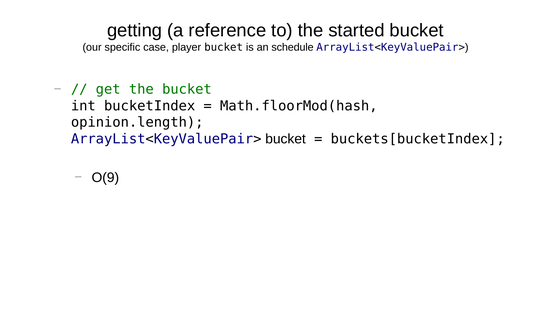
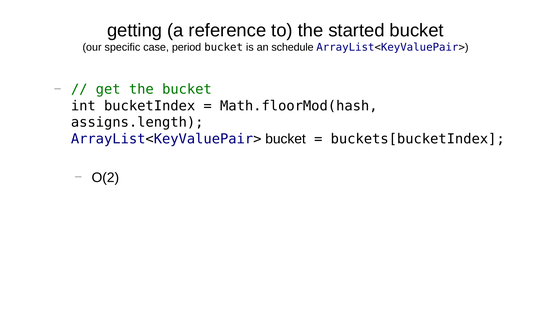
player: player -> period
opinion.length: opinion.length -> assigns.length
O(9: O(9 -> O(2
